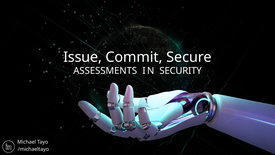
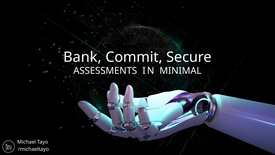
Issue: Issue -> Bank
SECURITY: SECURITY -> MINIMAL
